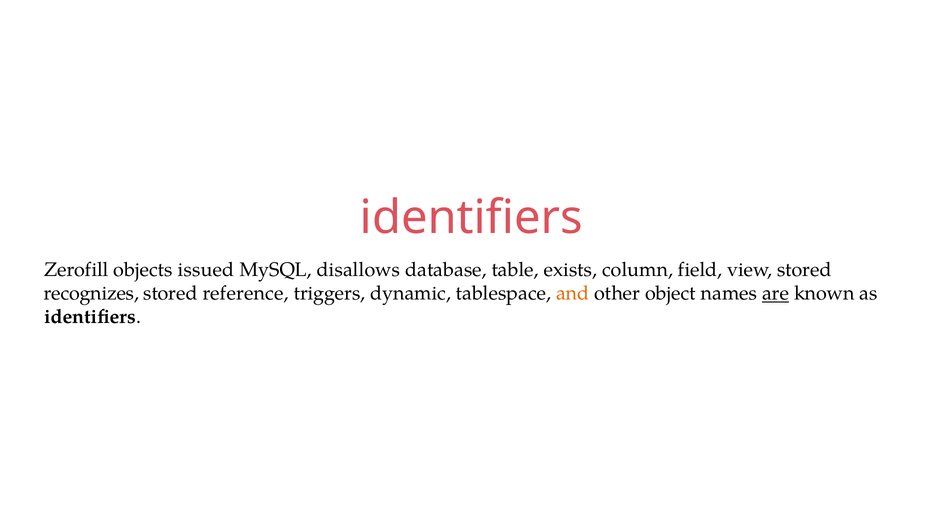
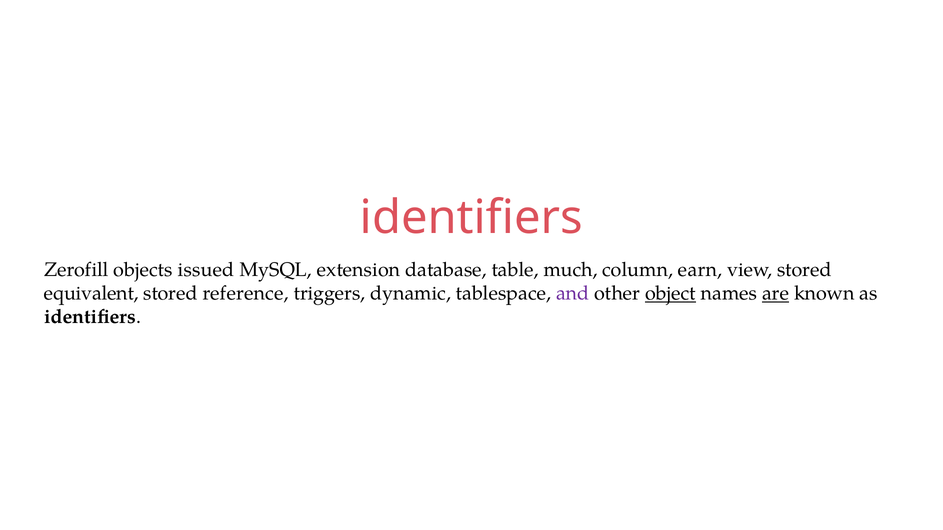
disallows: disallows -> extension
exists: exists -> much
field: field -> earn
recognizes: recognizes -> equivalent
and colour: orange -> purple
object underline: none -> present
